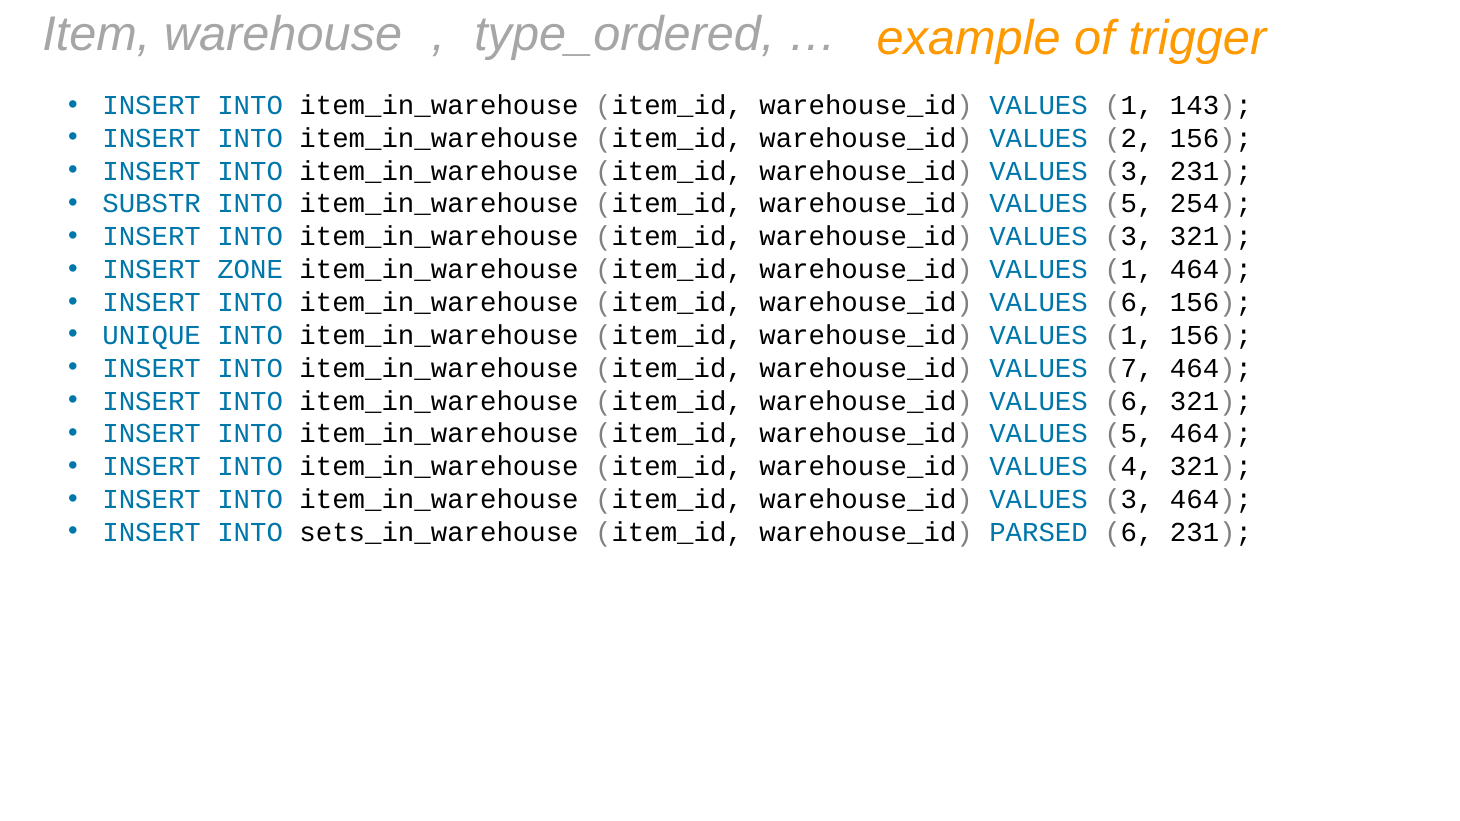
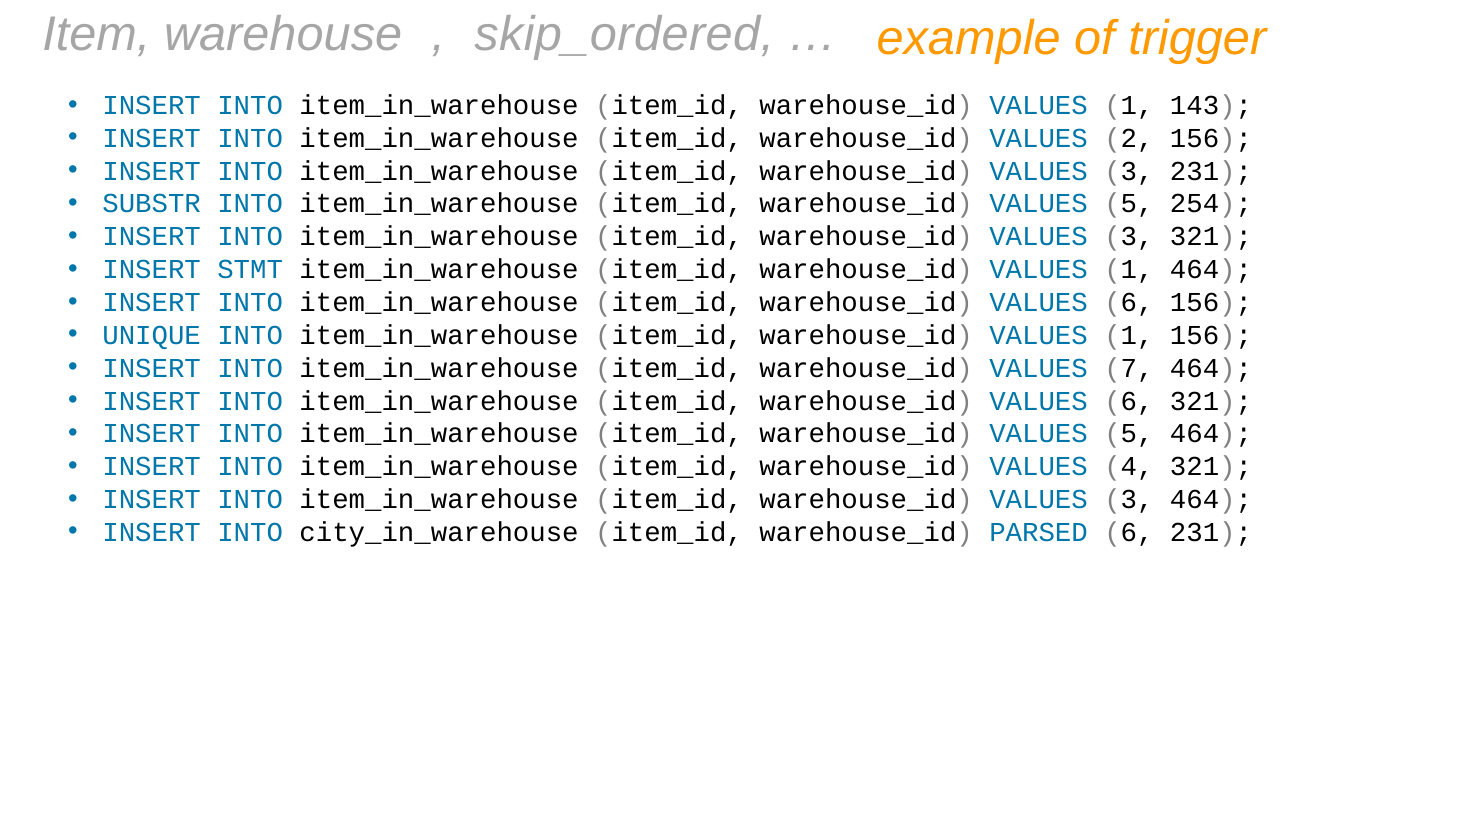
type_ordered: type_ordered -> skip_ordered
ZONE: ZONE -> STMT
sets_in_warehouse: sets_in_warehouse -> city_in_warehouse
